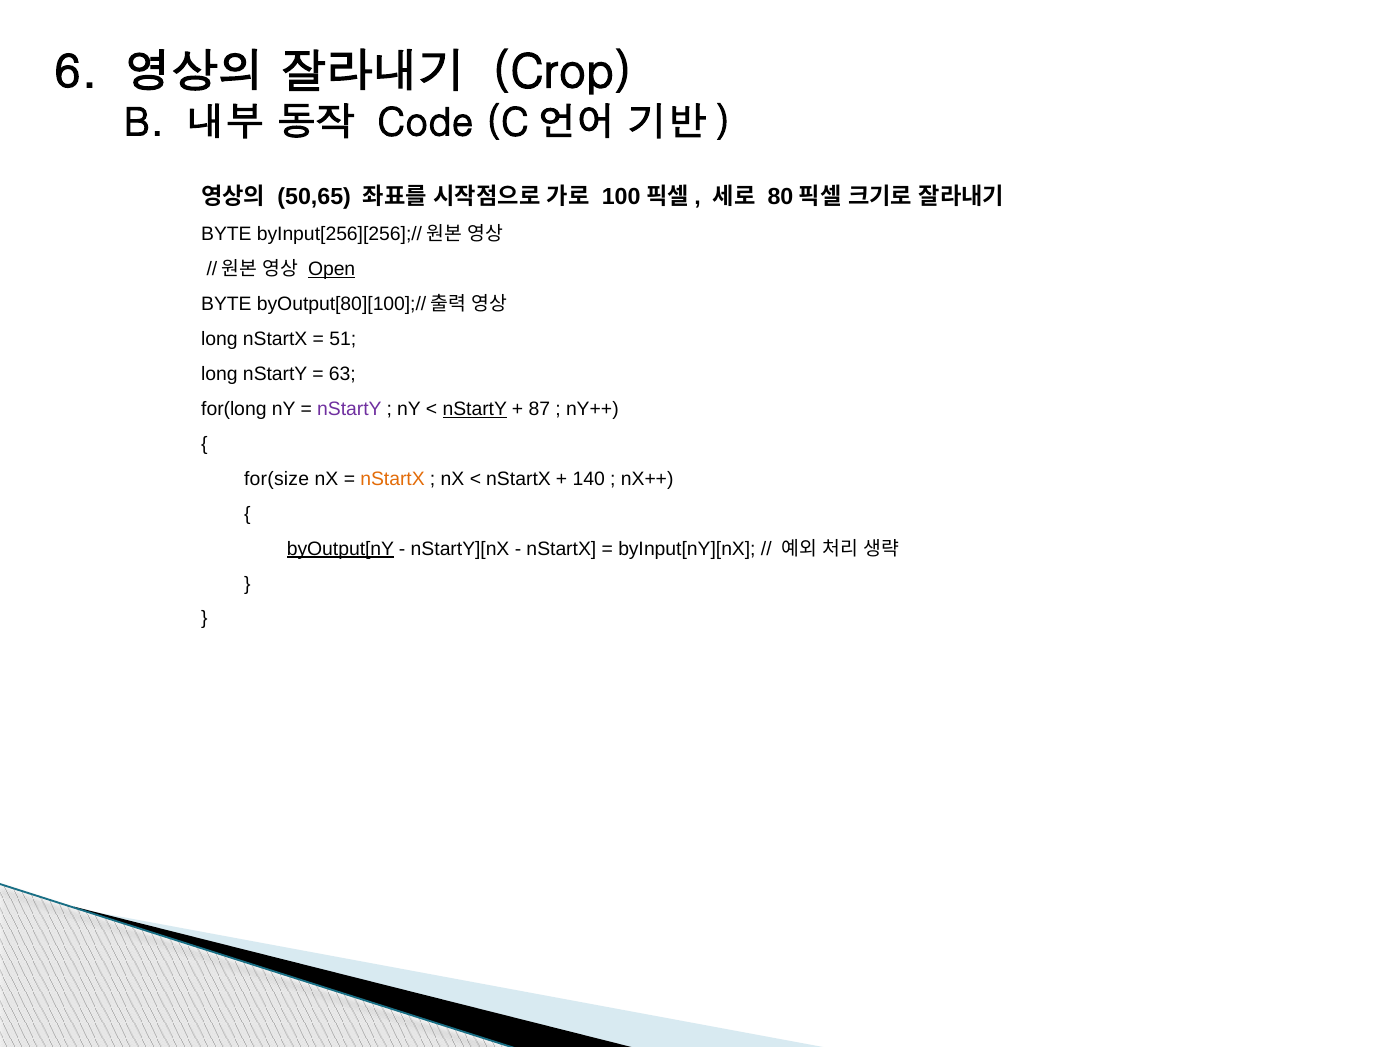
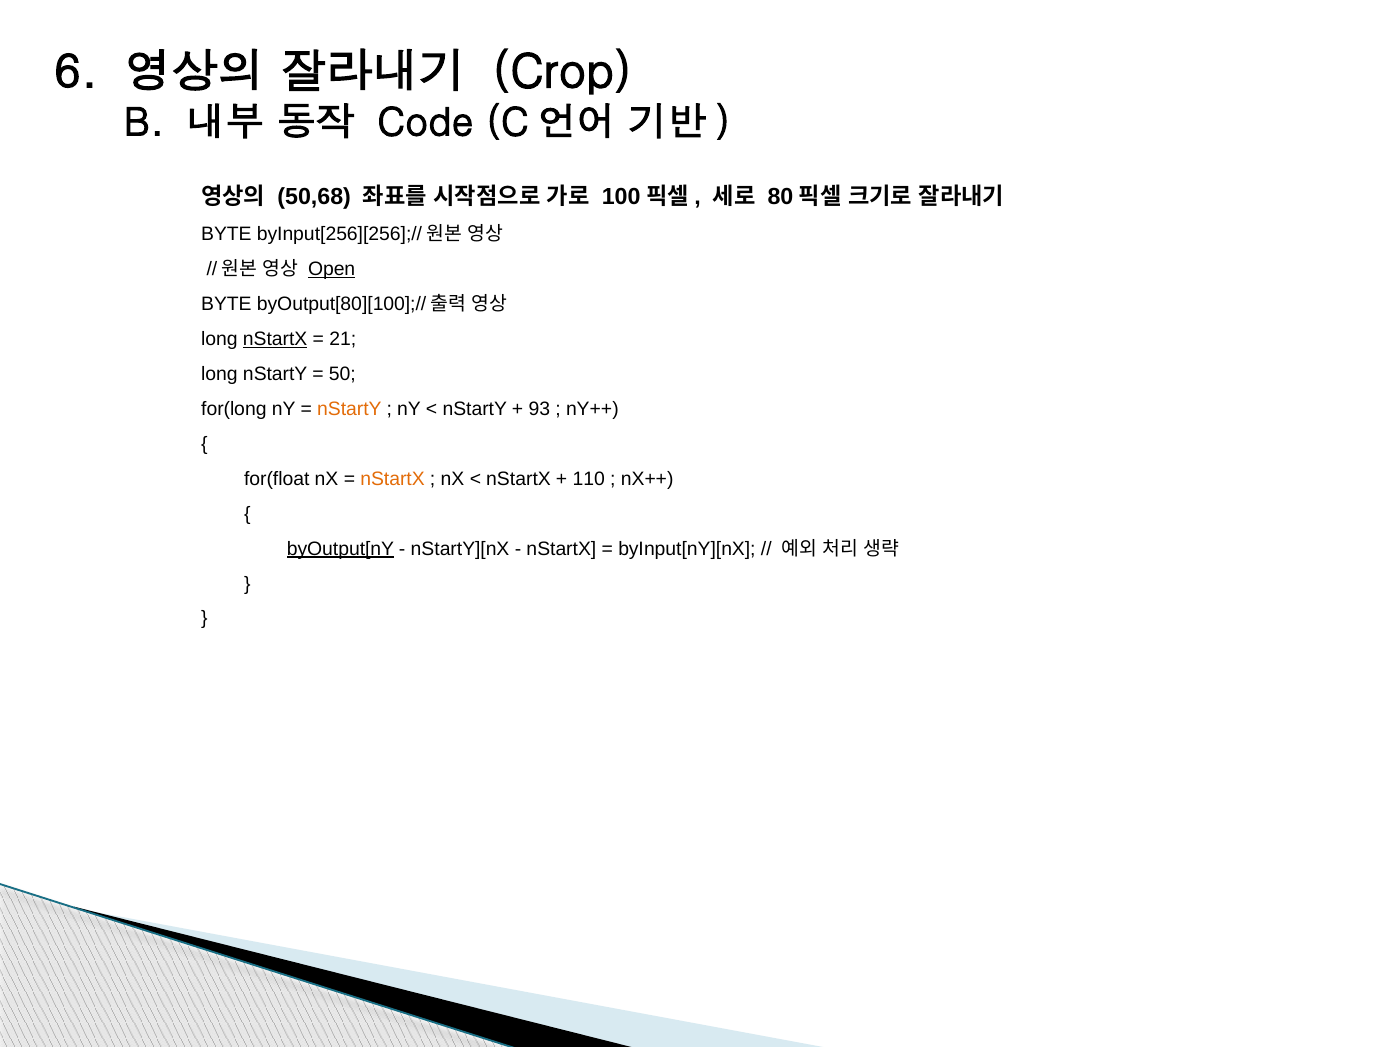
50,65: 50,65 -> 50,68
nStartX at (275, 339) underline: none -> present
51: 51 -> 21
63: 63 -> 50
nStartY at (349, 409) colour: purple -> orange
nStartY at (475, 409) underline: present -> none
87: 87 -> 93
for(size: for(size -> for(float
140: 140 -> 110
